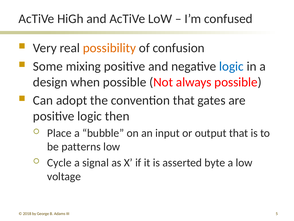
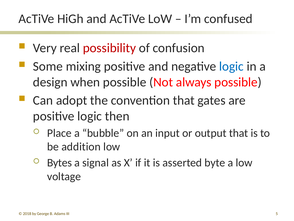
possibility colour: orange -> red
patterns: patterns -> addition
Cycle: Cycle -> Bytes
